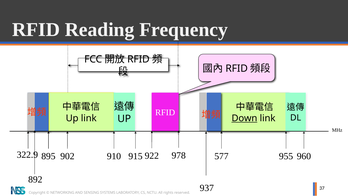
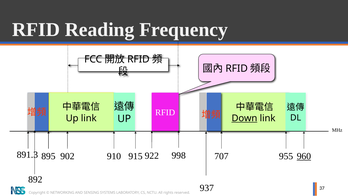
322.9: 322.9 -> 891.3
978: 978 -> 998
577: 577 -> 707
960 underline: none -> present
